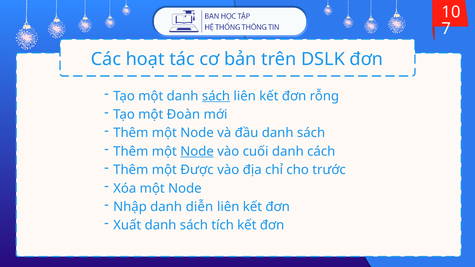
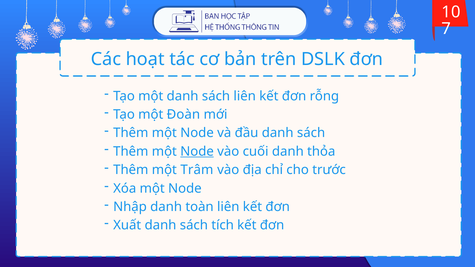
sách at (216, 96) underline: present -> none
cách: cách -> thỏa
Được: Được -> Trâm
diễn: diễn -> toàn
